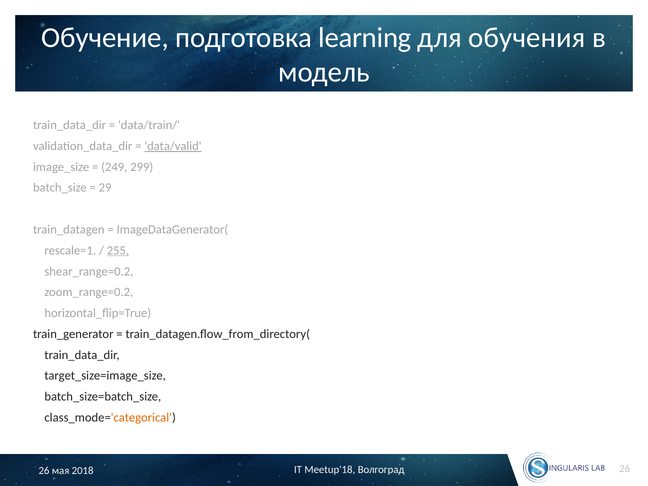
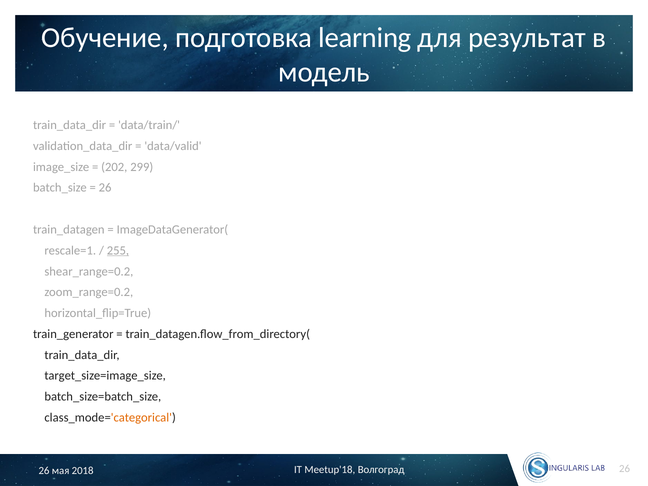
обучения: обучения -> результат
data/valid underline: present -> none
249: 249 -> 202
29 at (105, 188): 29 -> 26
